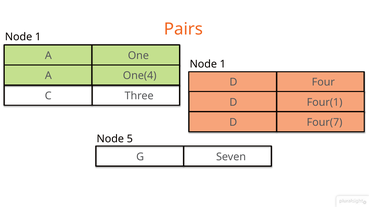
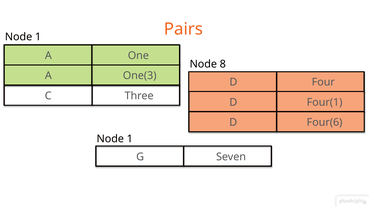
1 at (223, 64): 1 -> 8
One(4: One(4 -> One(3
Four(7: Four(7 -> Four(6
5 at (130, 139): 5 -> 1
